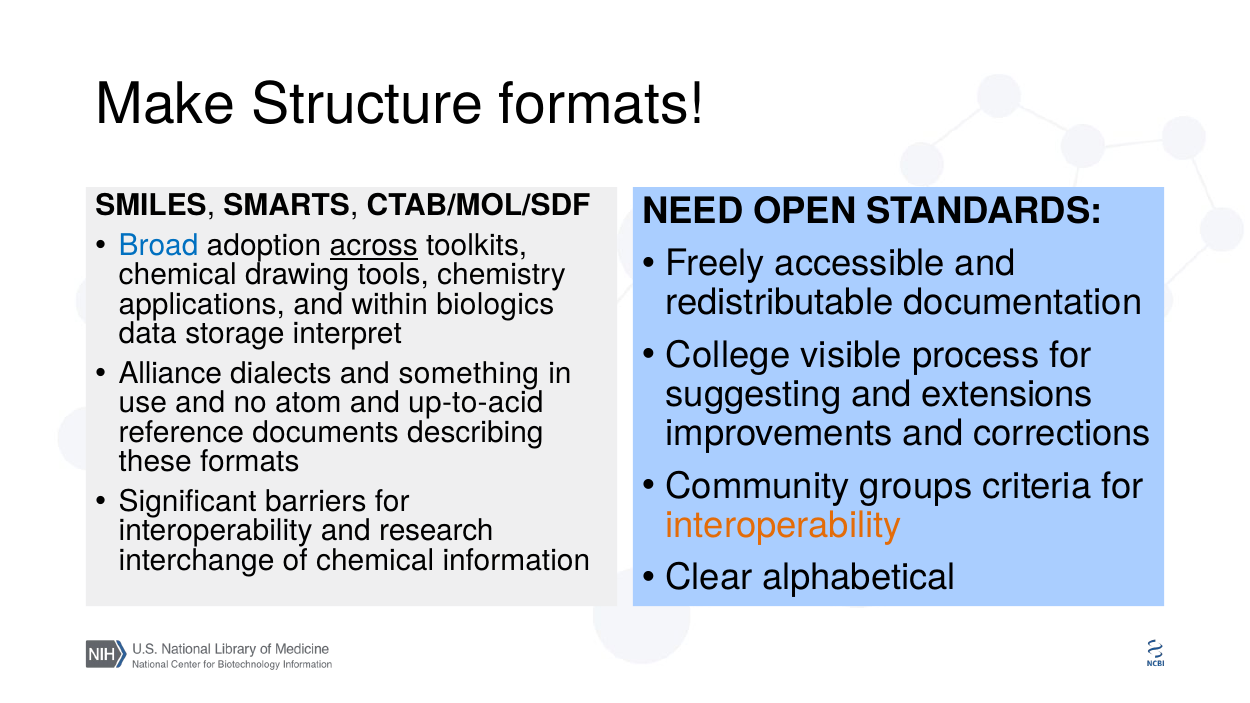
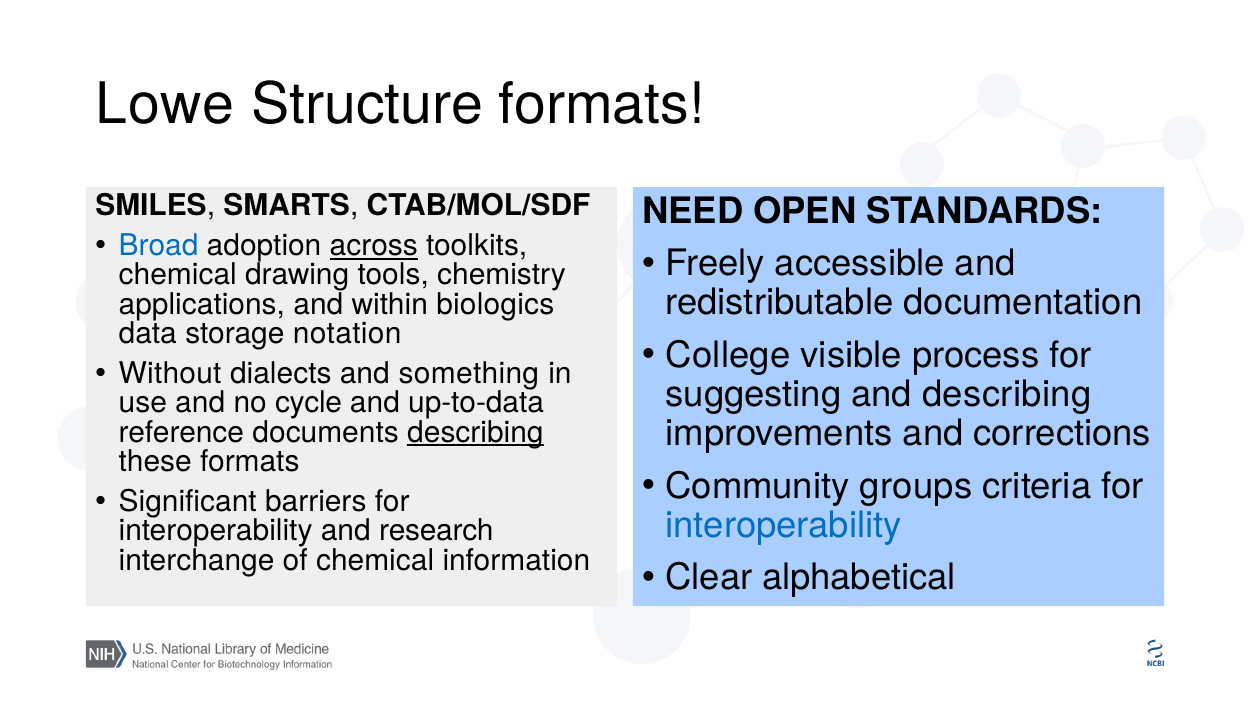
Make: Make -> Lowe
interpret: interpret -> notation
Alliance: Alliance -> Without
and extensions: extensions -> describing
atom: atom -> cycle
up-to-acid: up-to-acid -> up-to-data
describing at (475, 432) underline: none -> present
interoperability at (783, 526) colour: orange -> blue
